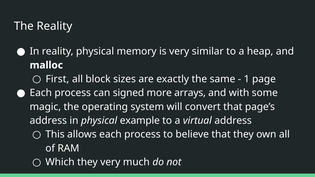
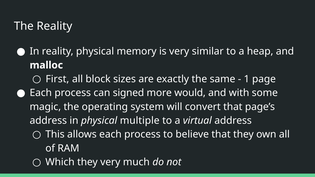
arrays: arrays -> would
example: example -> multiple
